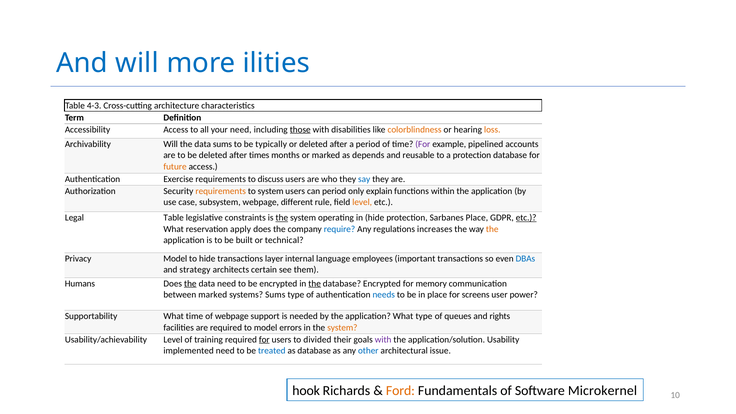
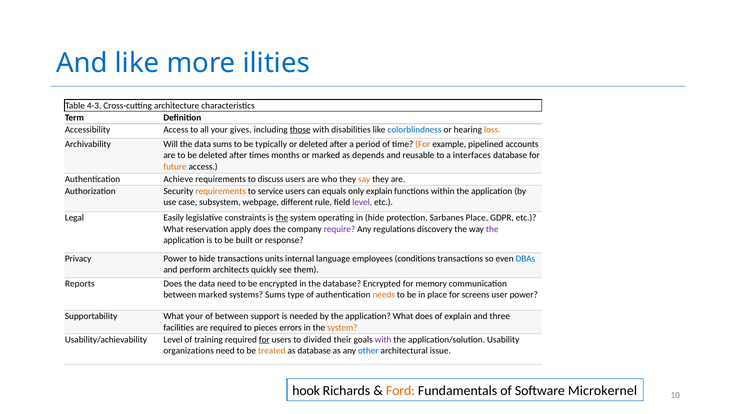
And will: will -> like
your need: need -> gives
colorblindness colour: orange -> blue
For at (423, 144) colour: purple -> orange
a protection: protection -> interfaces
Exercise: Exercise -> Achieve
say colour: blue -> orange
to system: system -> service
can period: period -> equals
level at (362, 202) colour: orange -> purple
Legal Table: Table -> Easily
etc at (526, 218) underline: present -> none
require colour: blue -> purple
increases: increases -> discovery
the at (492, 229) colour: orange -> purple
technical: technical -> response
Privacy Model: Model -> Power
layer: layer -> units
important: important -> conditions
strategy: strategy -> perform
certain: certain -> quickly
Humans: Humans -> Reports
the at (190, 283) underline: present -> none
the at (315, 283) underline: present -> none
needs colour: blue -> orange
What time: time -> your
of webpage: webpage -> between
What type: type -> does
of queues: queues -> explain
rights: rights -> three
to model: model -> pieces
implemented: implemented -> organizations
treated colour: blue -> orange
